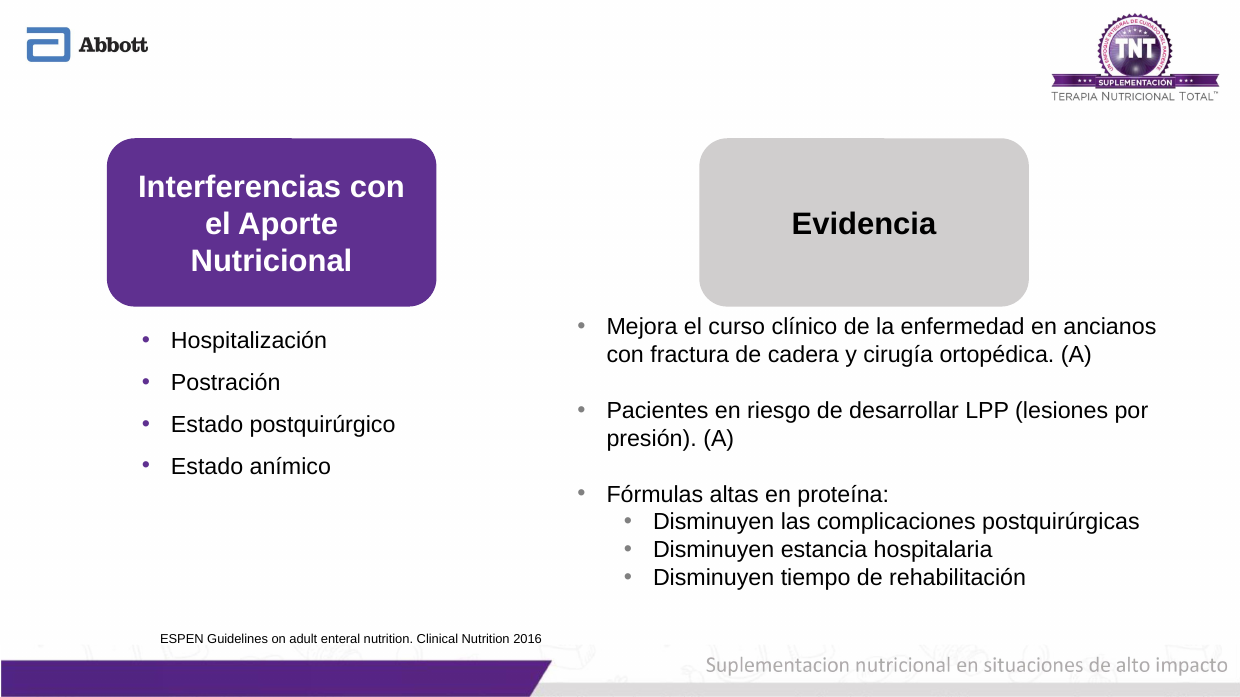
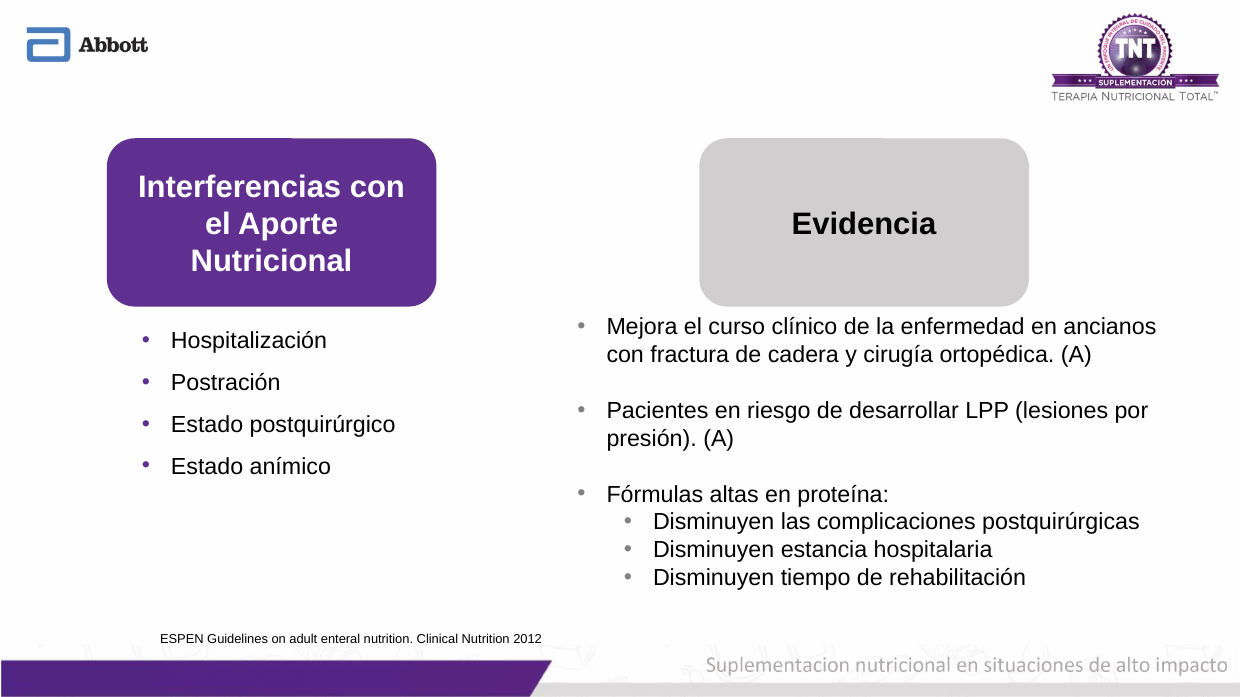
2016: 2016 -> 2012
